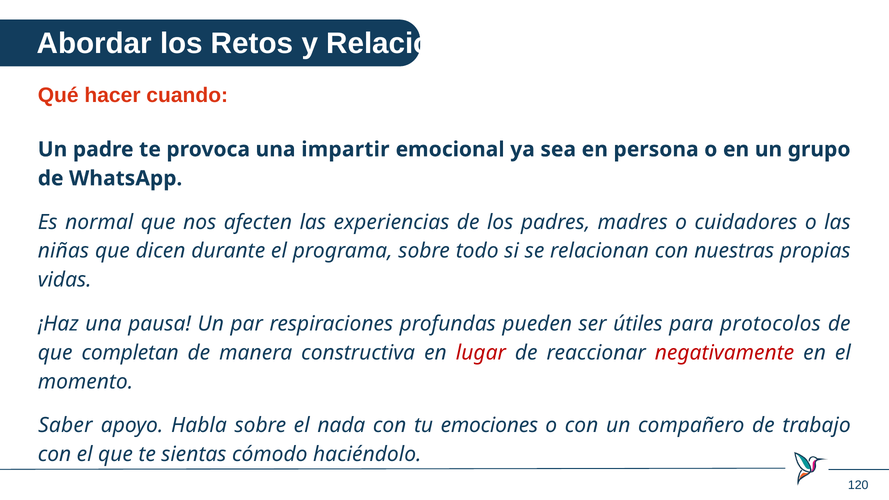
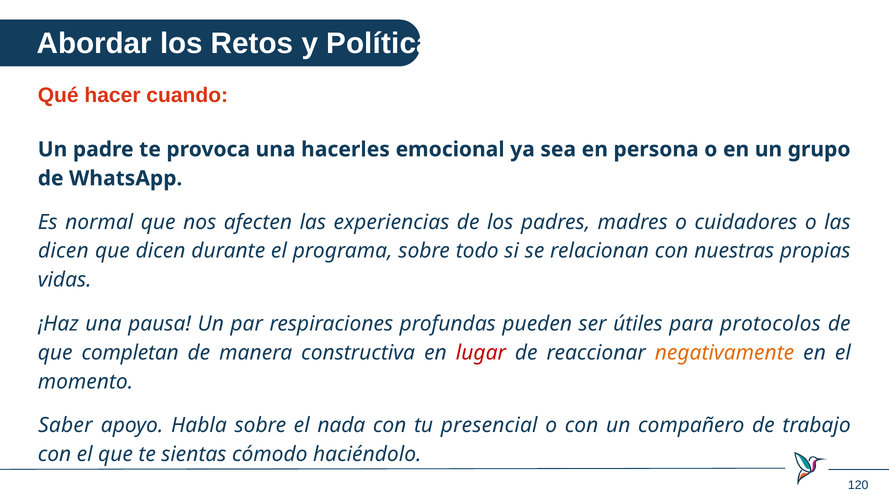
Relación: Relación -> Políticas
impartir: impartir -> hacerles
niñas at (63, 251): niñas -> dicen
negativamente colour: red -> orange
emociones: emociones -> presencial
